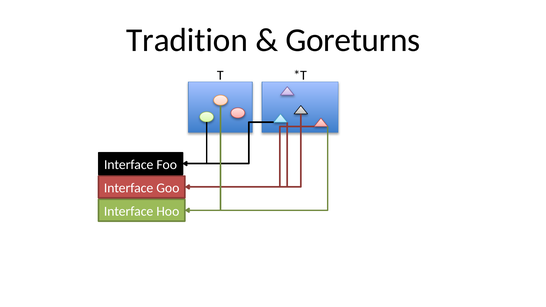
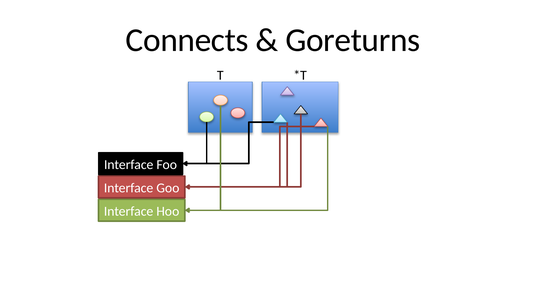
Tradition: Tradition -> Connects
